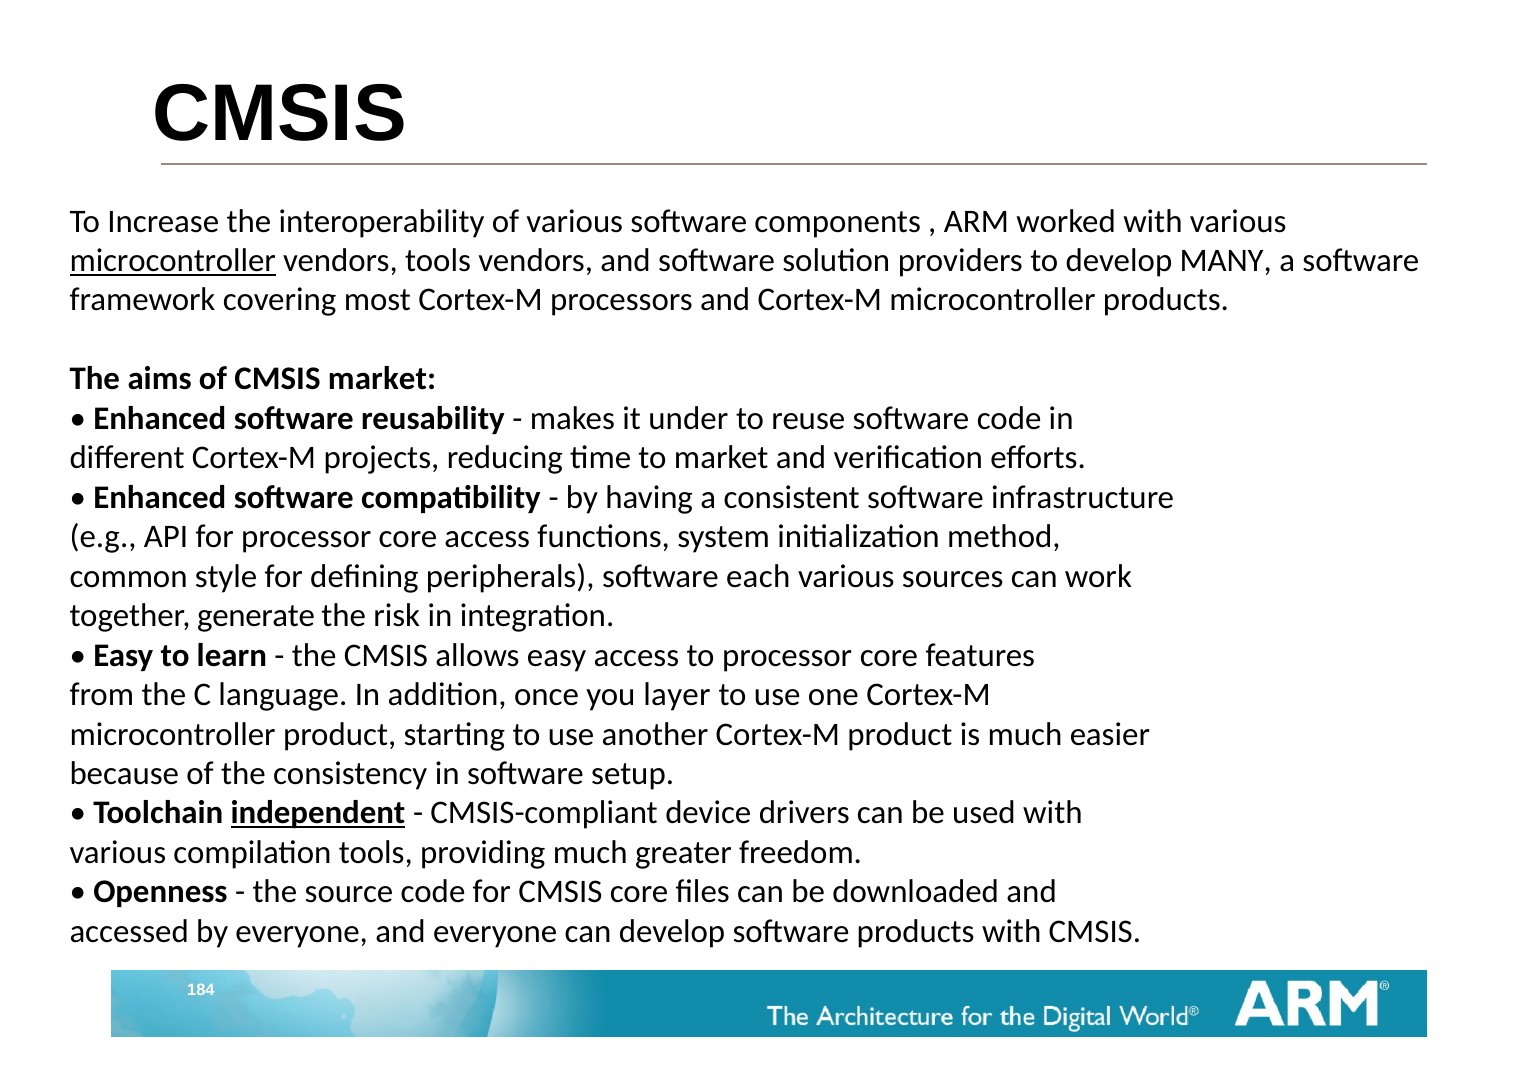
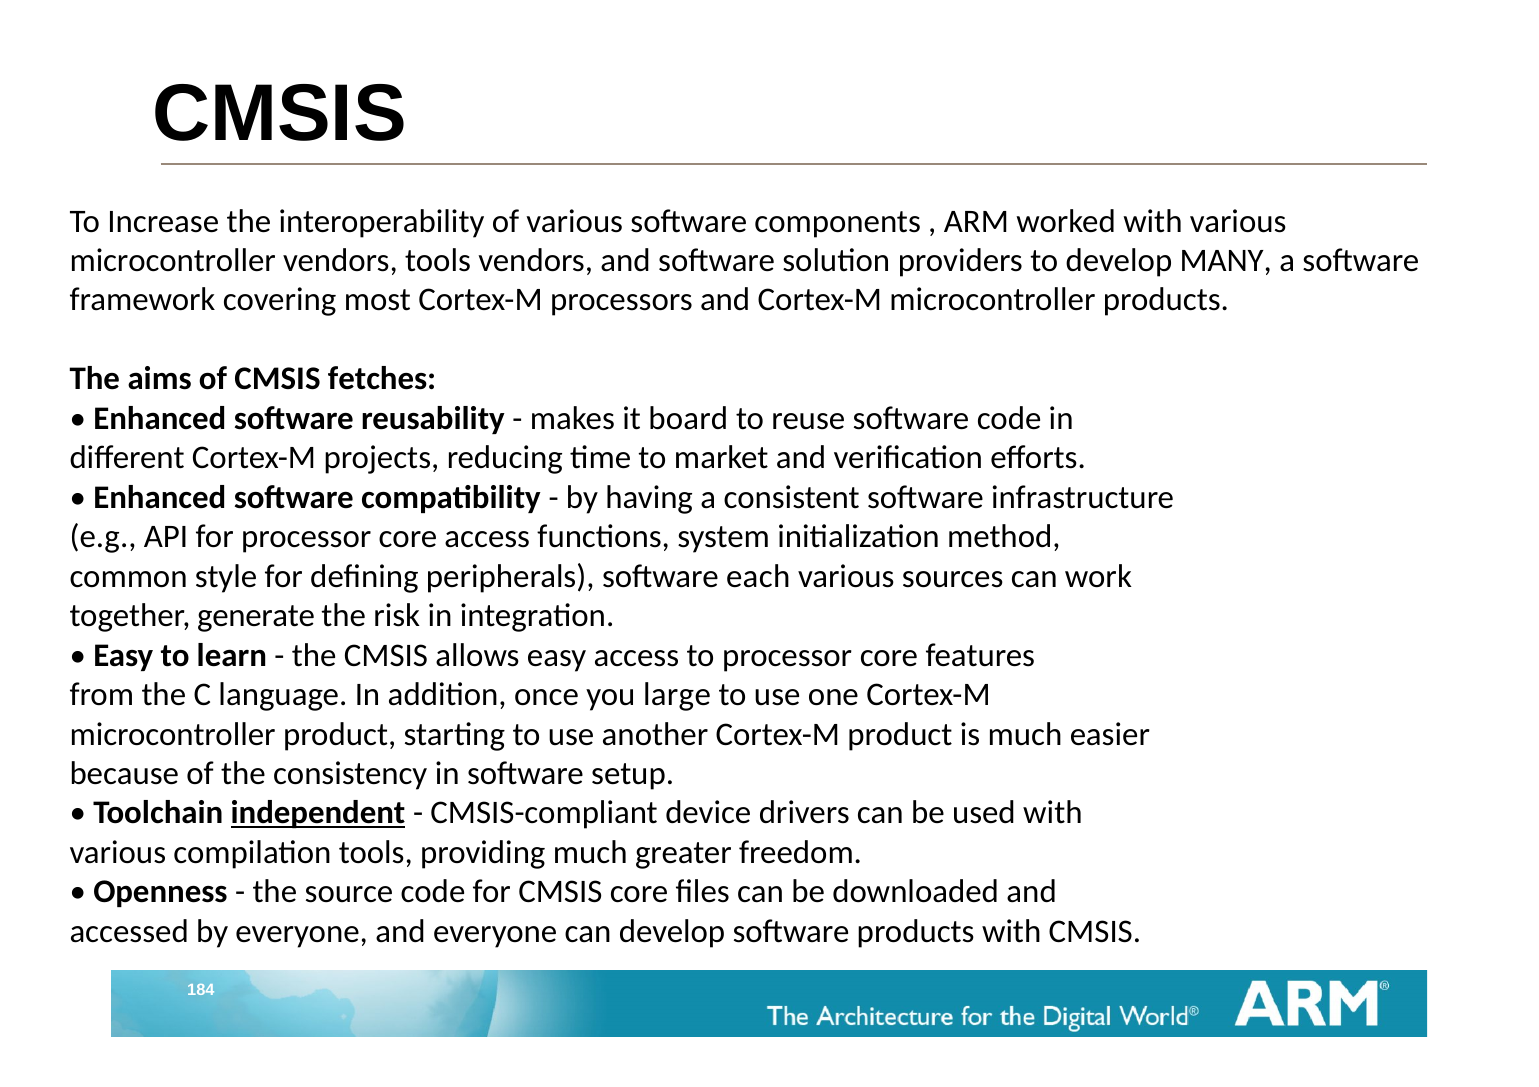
microcontroller at (173, 261) underline: present -> none
CMSIS market: market -> fetches
under: under -> board
layer: layer -> large
